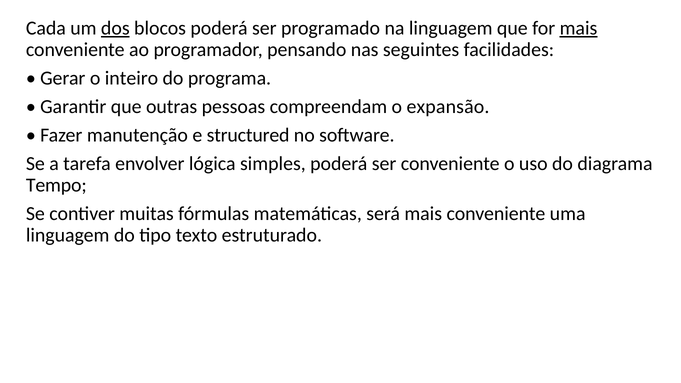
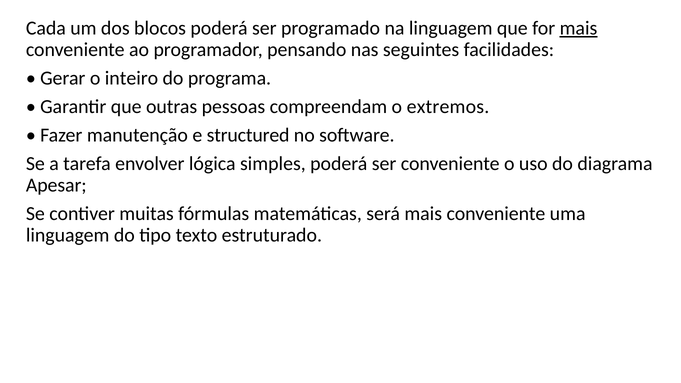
dos underline: present -> none
expansão: expansão -> extremos
Tempo: Tempo -> Apesar
